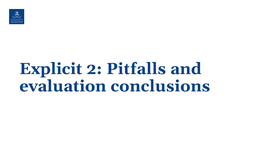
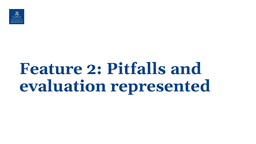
Explicit: Explicit -> Feature
conclusions: conclusions -> represented
